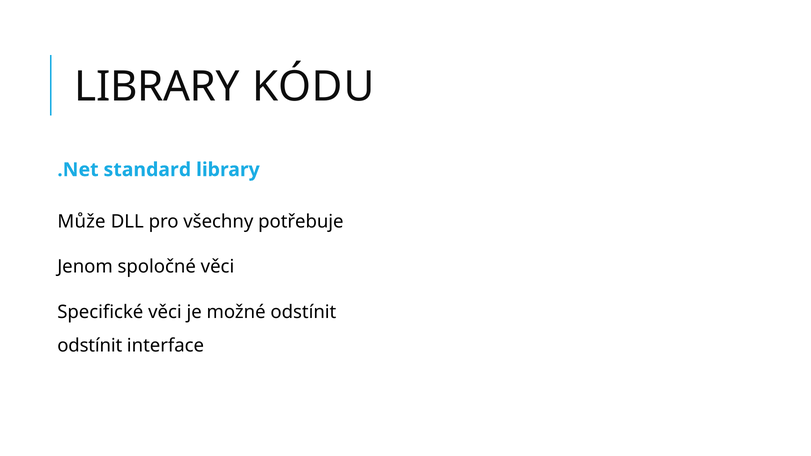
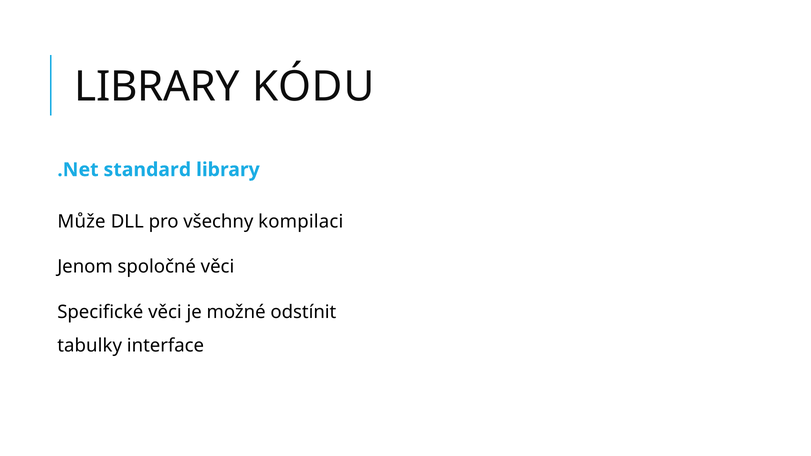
potřebuje: potřebuje -> kompilaci
odstínit at (90, 346): odstínit -> tabulky
